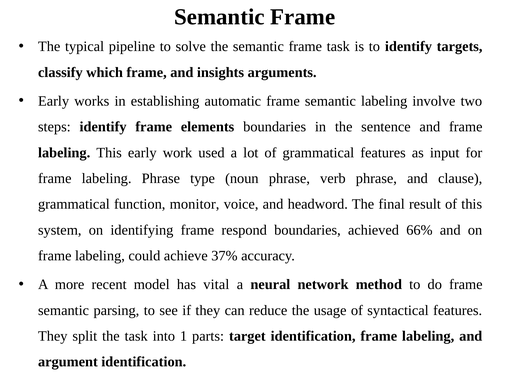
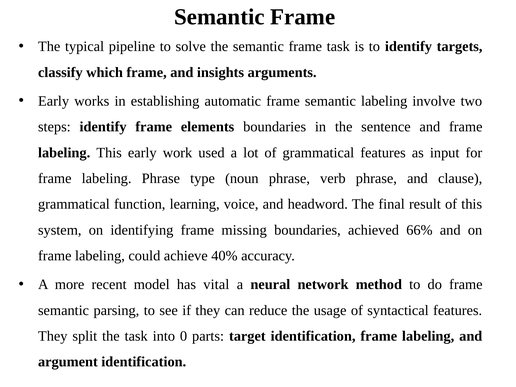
monitor: monitor -> learning
respond: respond -> missing
37%: 37% -> 40%
1: 1 -> 0
